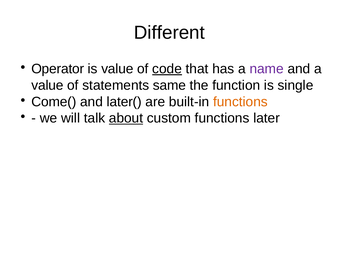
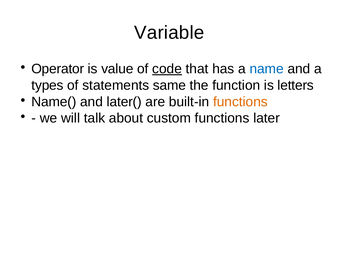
Different: Different -> Variable
name colour: purple -> blue
value at (47, 85): value -> types
single: single -> letters
Come(: Come( -> Name(
about underline: present -> none
